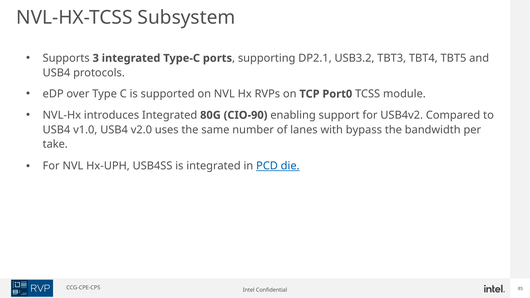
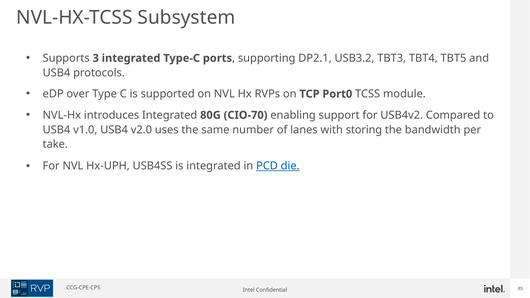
CIO-90: CIO-90 -> CIO-70
bypass: bypass -> storing
